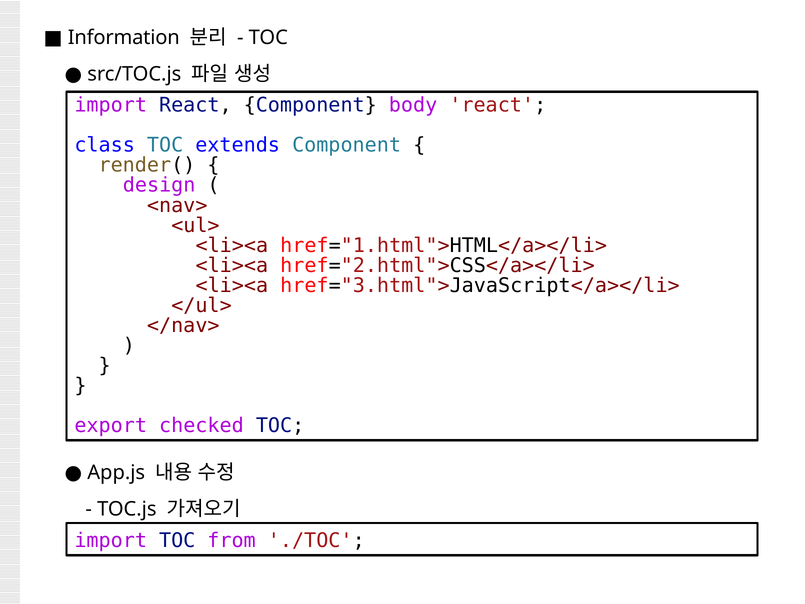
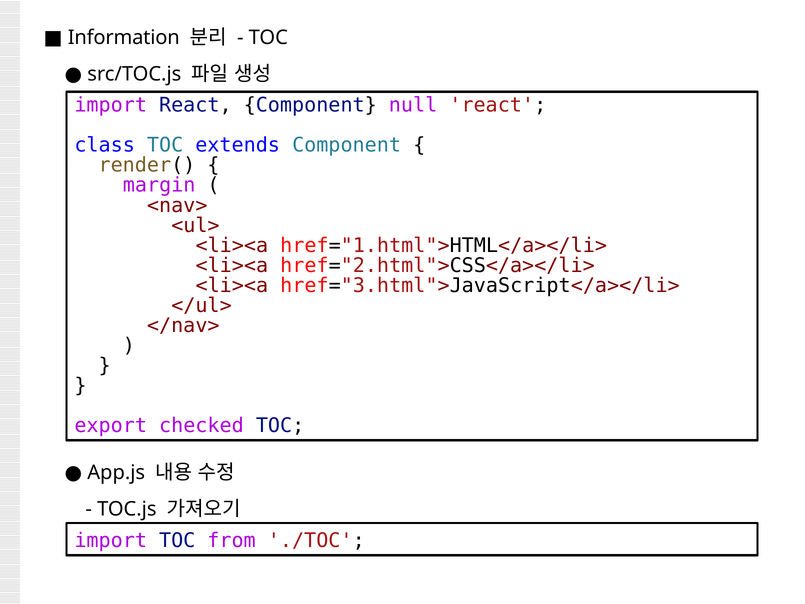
body: body -> null
design: design -> margin
